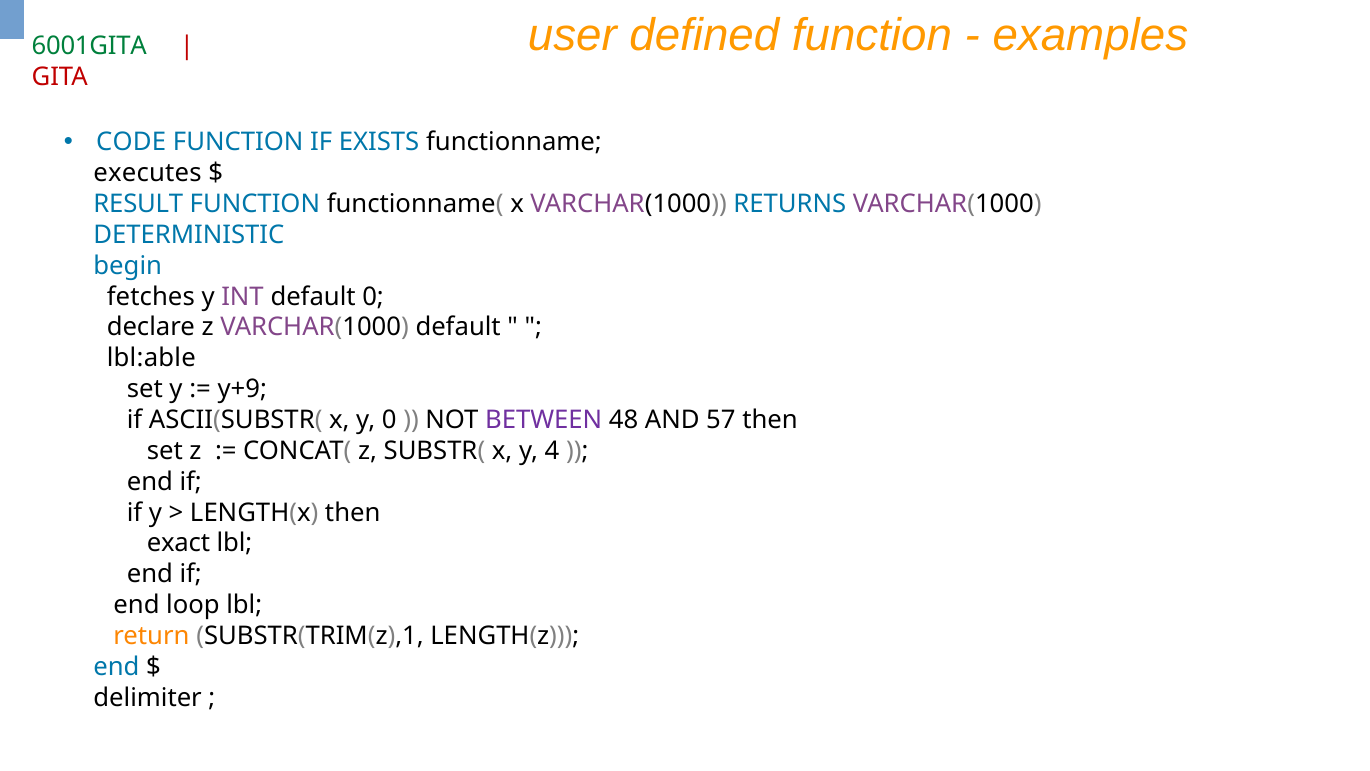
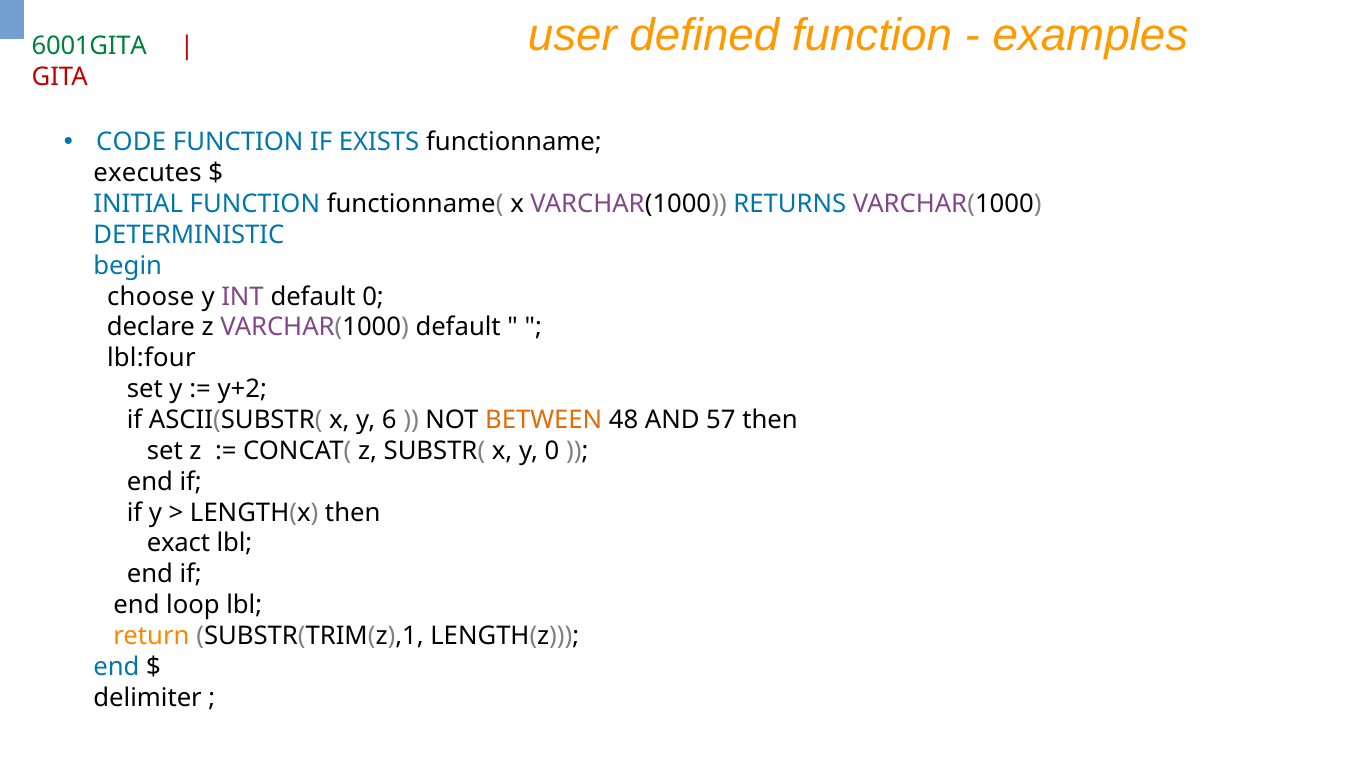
RESULT: RESULT -> INITIAL
fetches: fetches -> choose
lbl:able: lbl:able -> lbl:four
y+9: y+9 -> y+2
y 0: 0 -> 6
BETWEEN colour: purple -> orange
y 4: 4 -> 0
